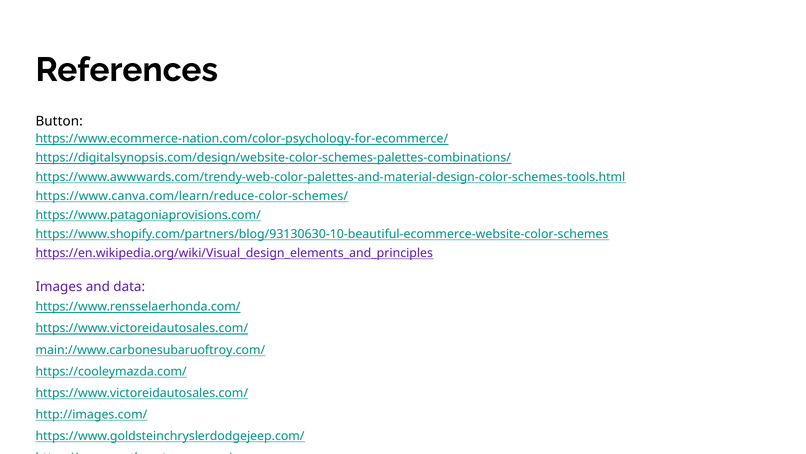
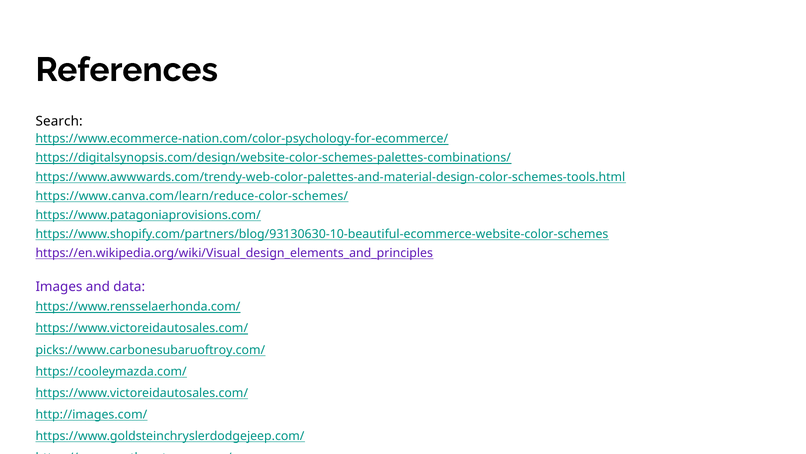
Button: Button -> Search
main://www.carbonesubaruoftroy.com/: main://www.carbonesubaruoftroy.com/ -> picks://www.carbonesubaruoftroy.com/
